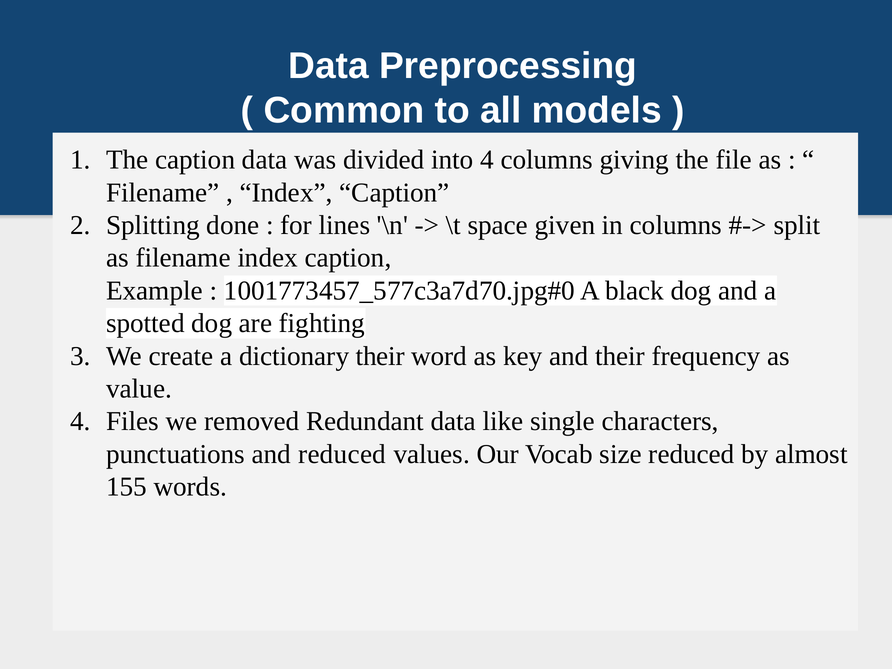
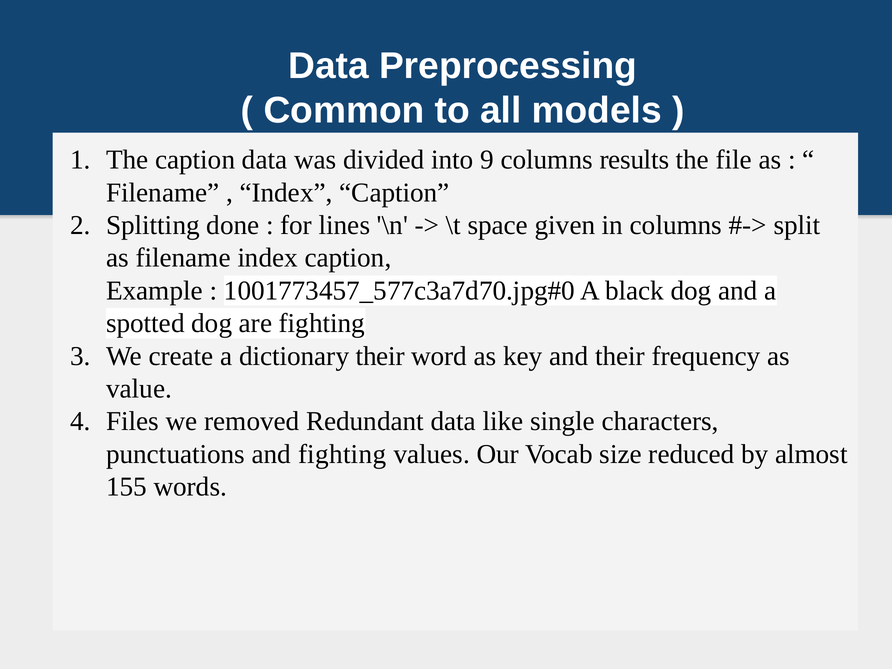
into 4: 4 -> 9
giving: giving -> results
and reduced: reduced -> fighting
